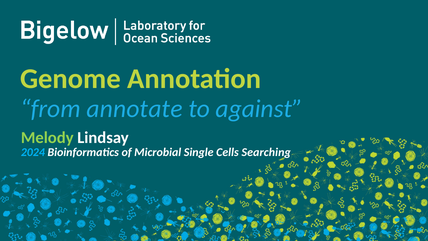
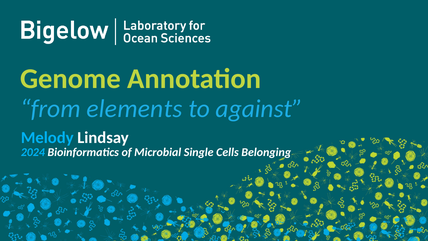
annotate: annotate -> elements
Melody colour: light green -> light blue
Searching: Searching -> Belonging
